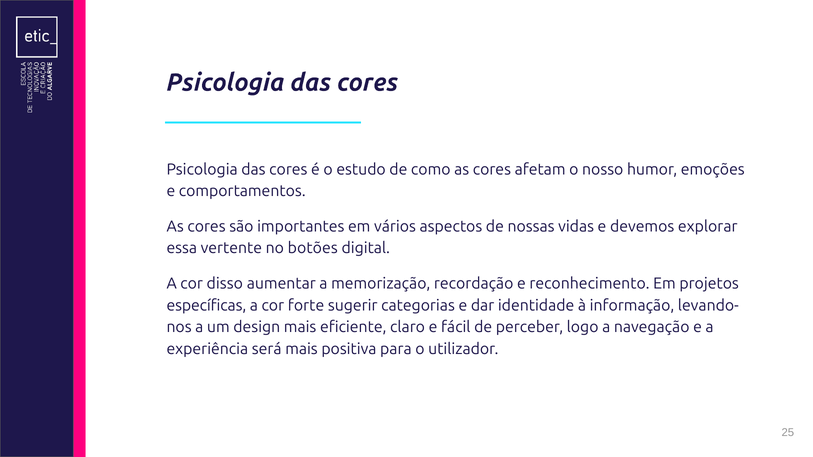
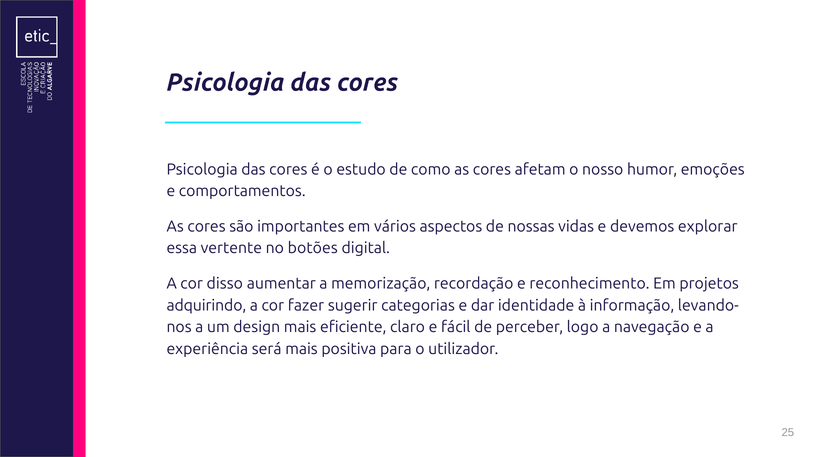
específicas: específicas -> adquirindo
forte: forte -> fazer
